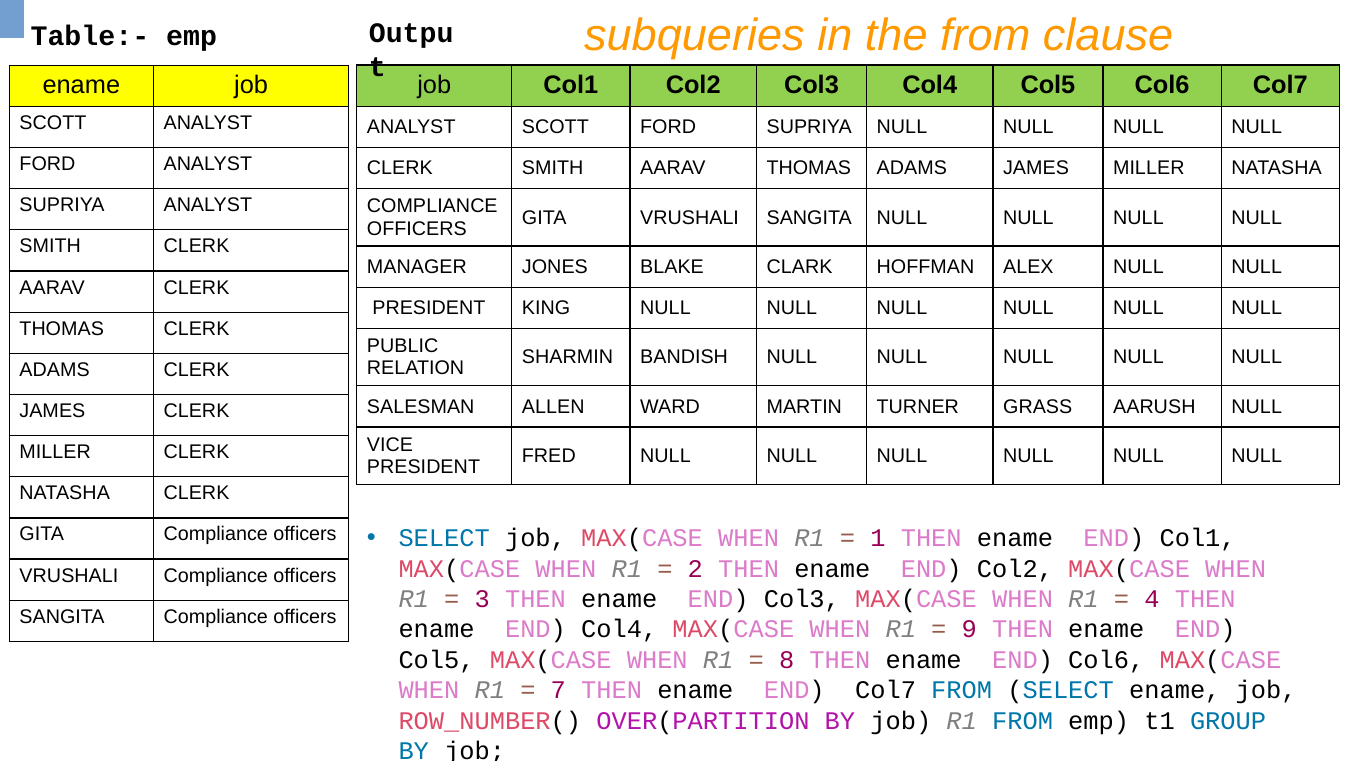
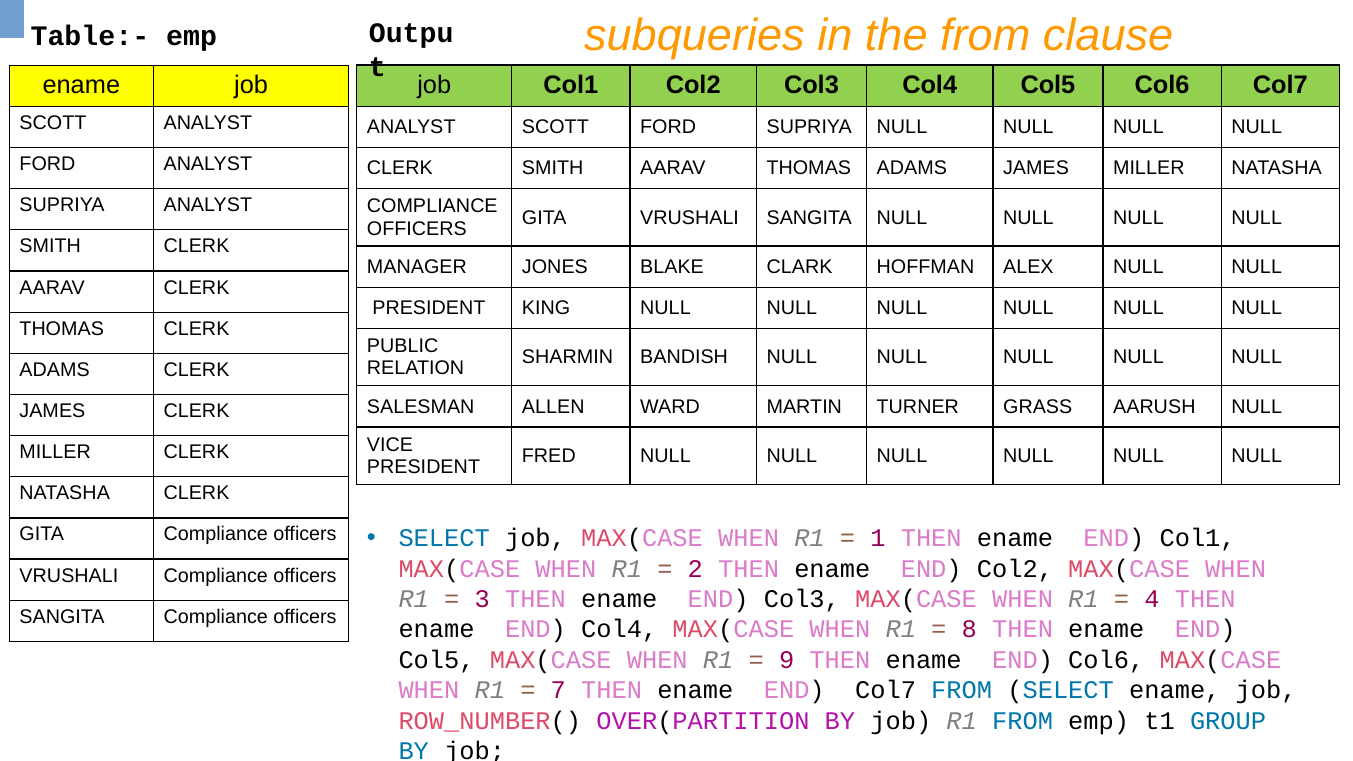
9: 9 -> 8
8: 8 -> 9
